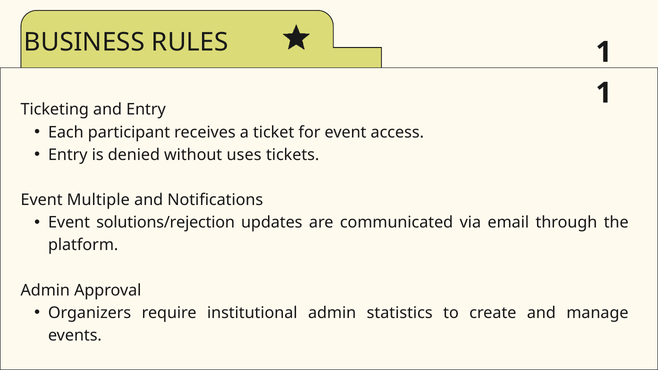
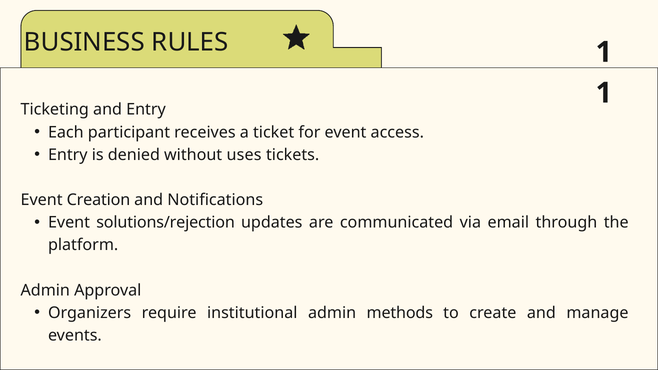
Multiple: Multiple -> Creation
statistics: statistics -> methods
